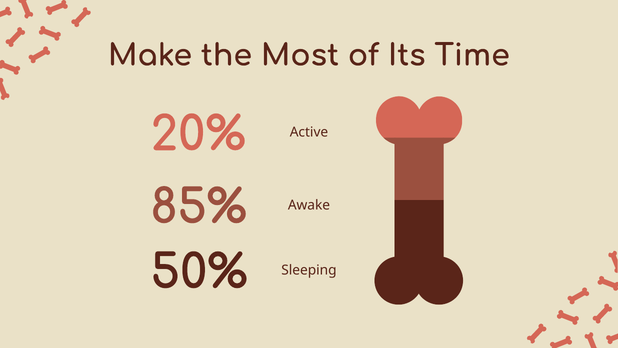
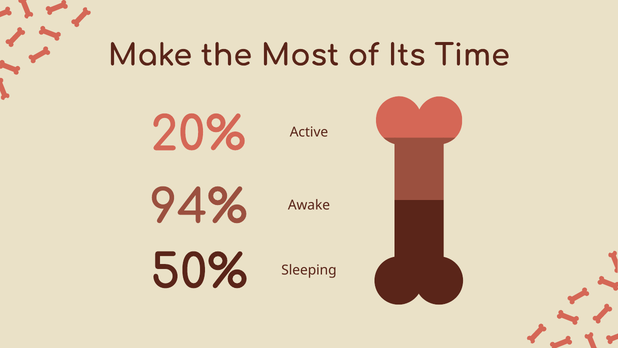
85%: 85% -> 94%
